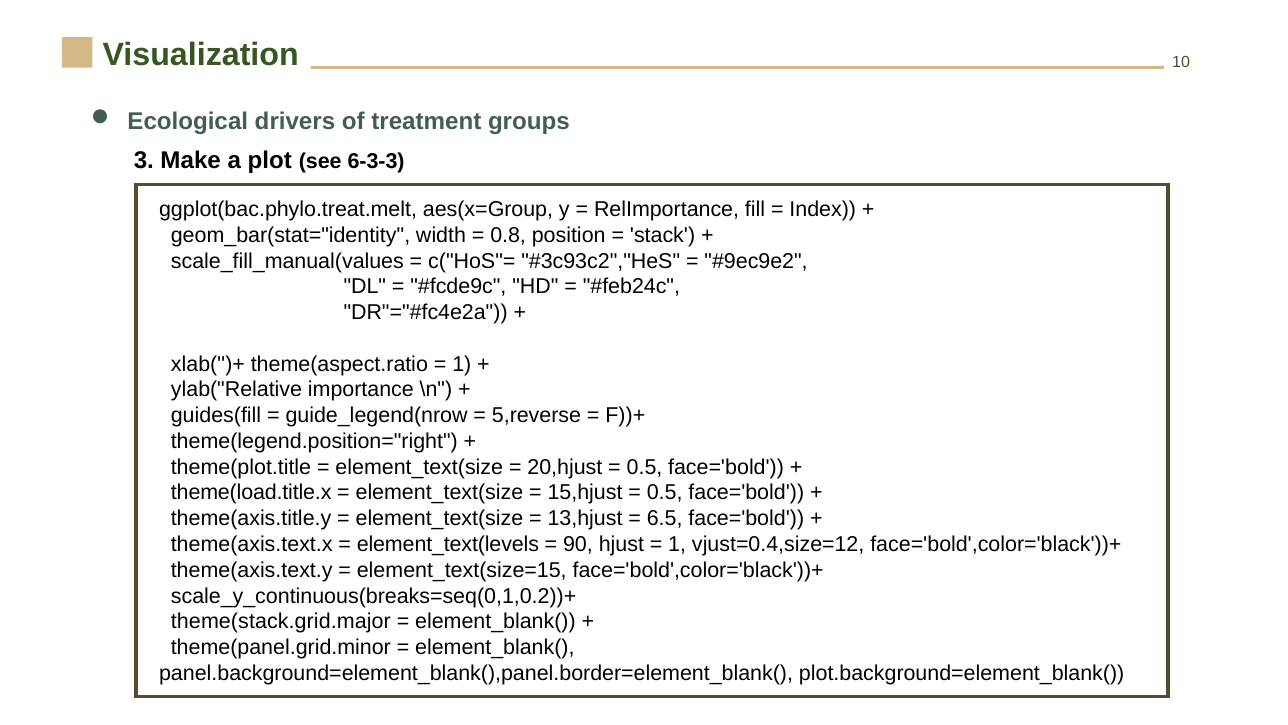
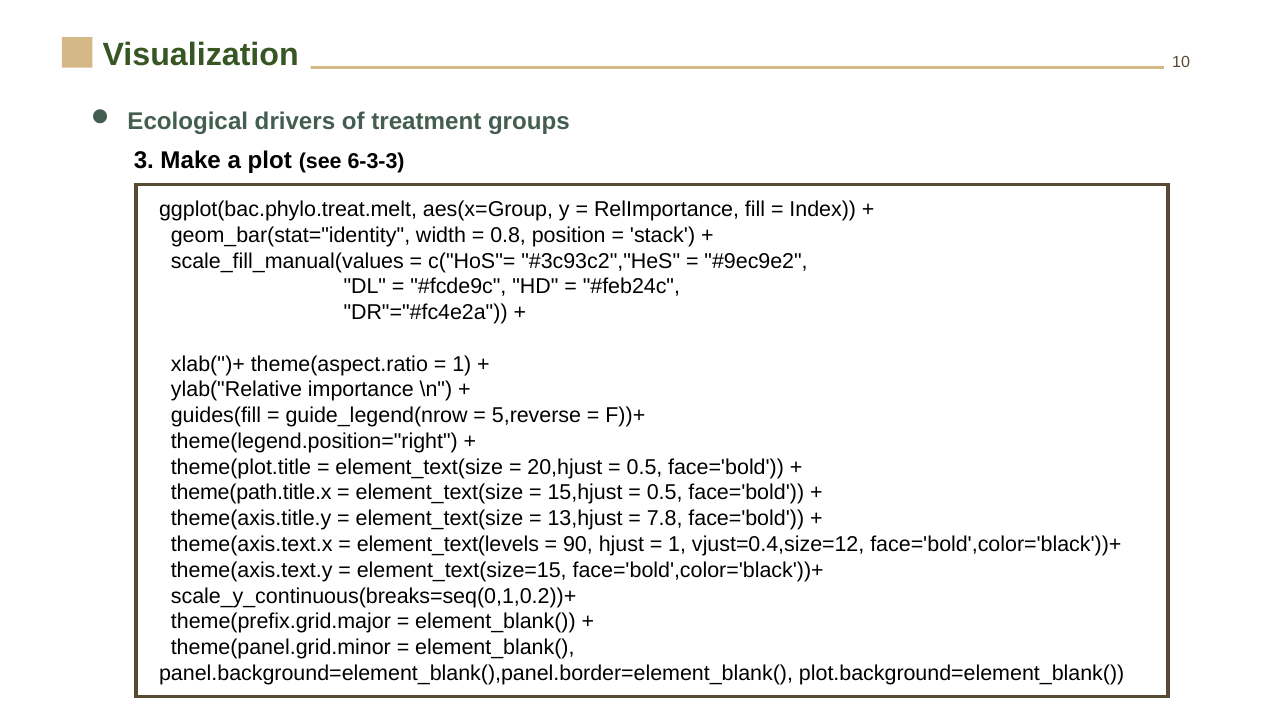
theme(load.title.x: theme(load.title.x -> theme(path.title.x
6.5: 6.5 -> 7.8
theme(stack.grid.major: theme(stack.grid.major -> theme(prefix.grid.major
